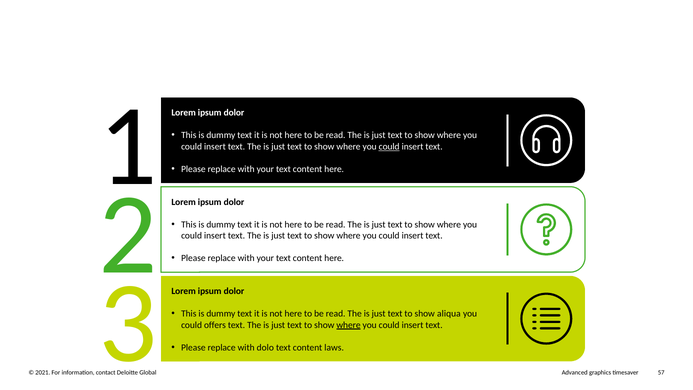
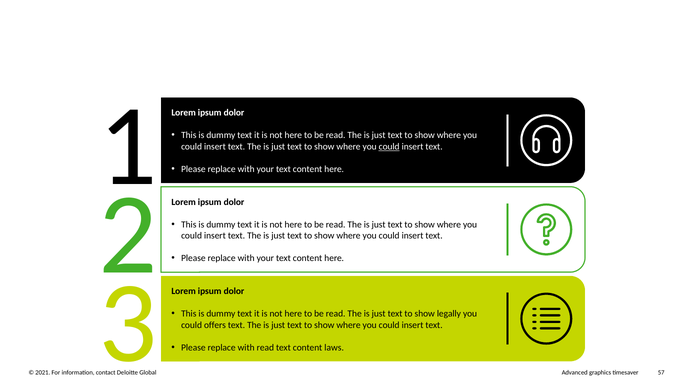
aliqua: aliqua -> legally
where at (348, 325) underline: present -> none
with dolo: dolo -> read
